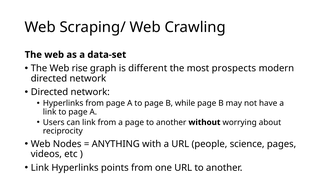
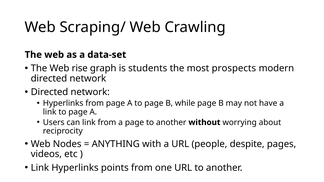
different: different -> students
science: science -> despite
